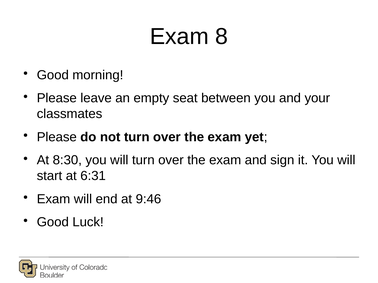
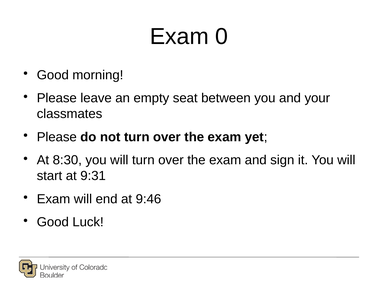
8: 8 -> 0
6:31: 6:31 -> 9:31
